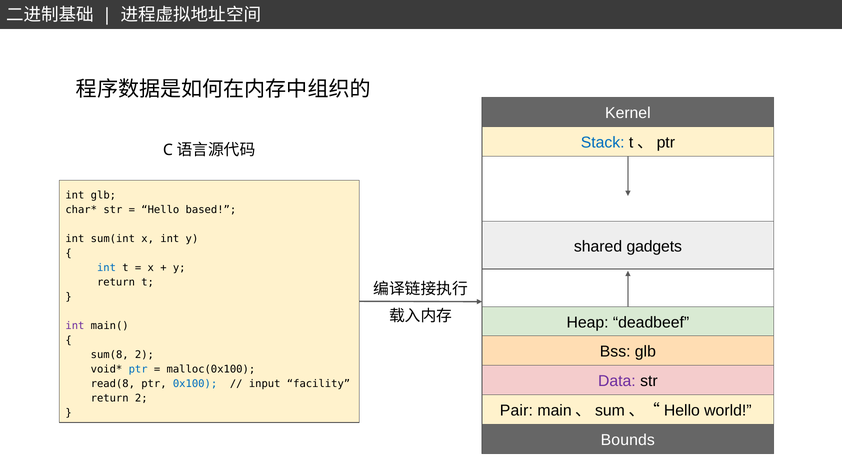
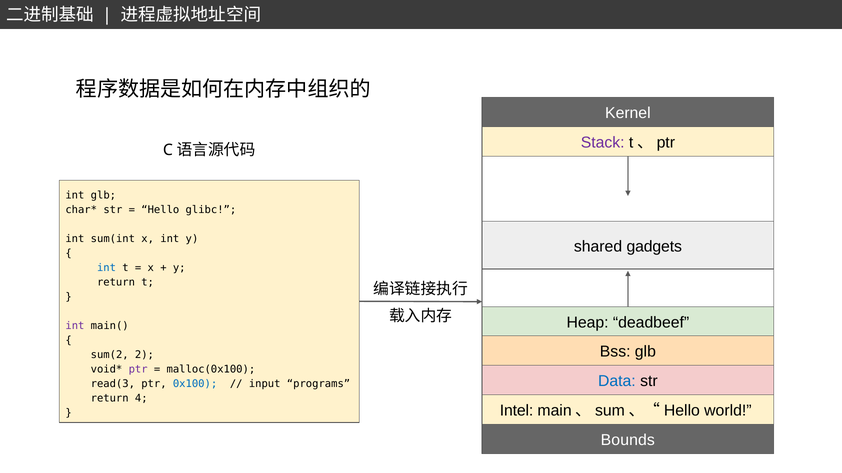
Stack colour: blue -> purple
based: based -> glibc
sum(8: sum(8 -> sum(2
ptr at (138, 370) colour: blue -> purple
Data colour: purple -> blue
read(8: read(8 -> read(3
facility: facility -> programs
return 2: 2 -> 4
Pair: Pair -> Intel
